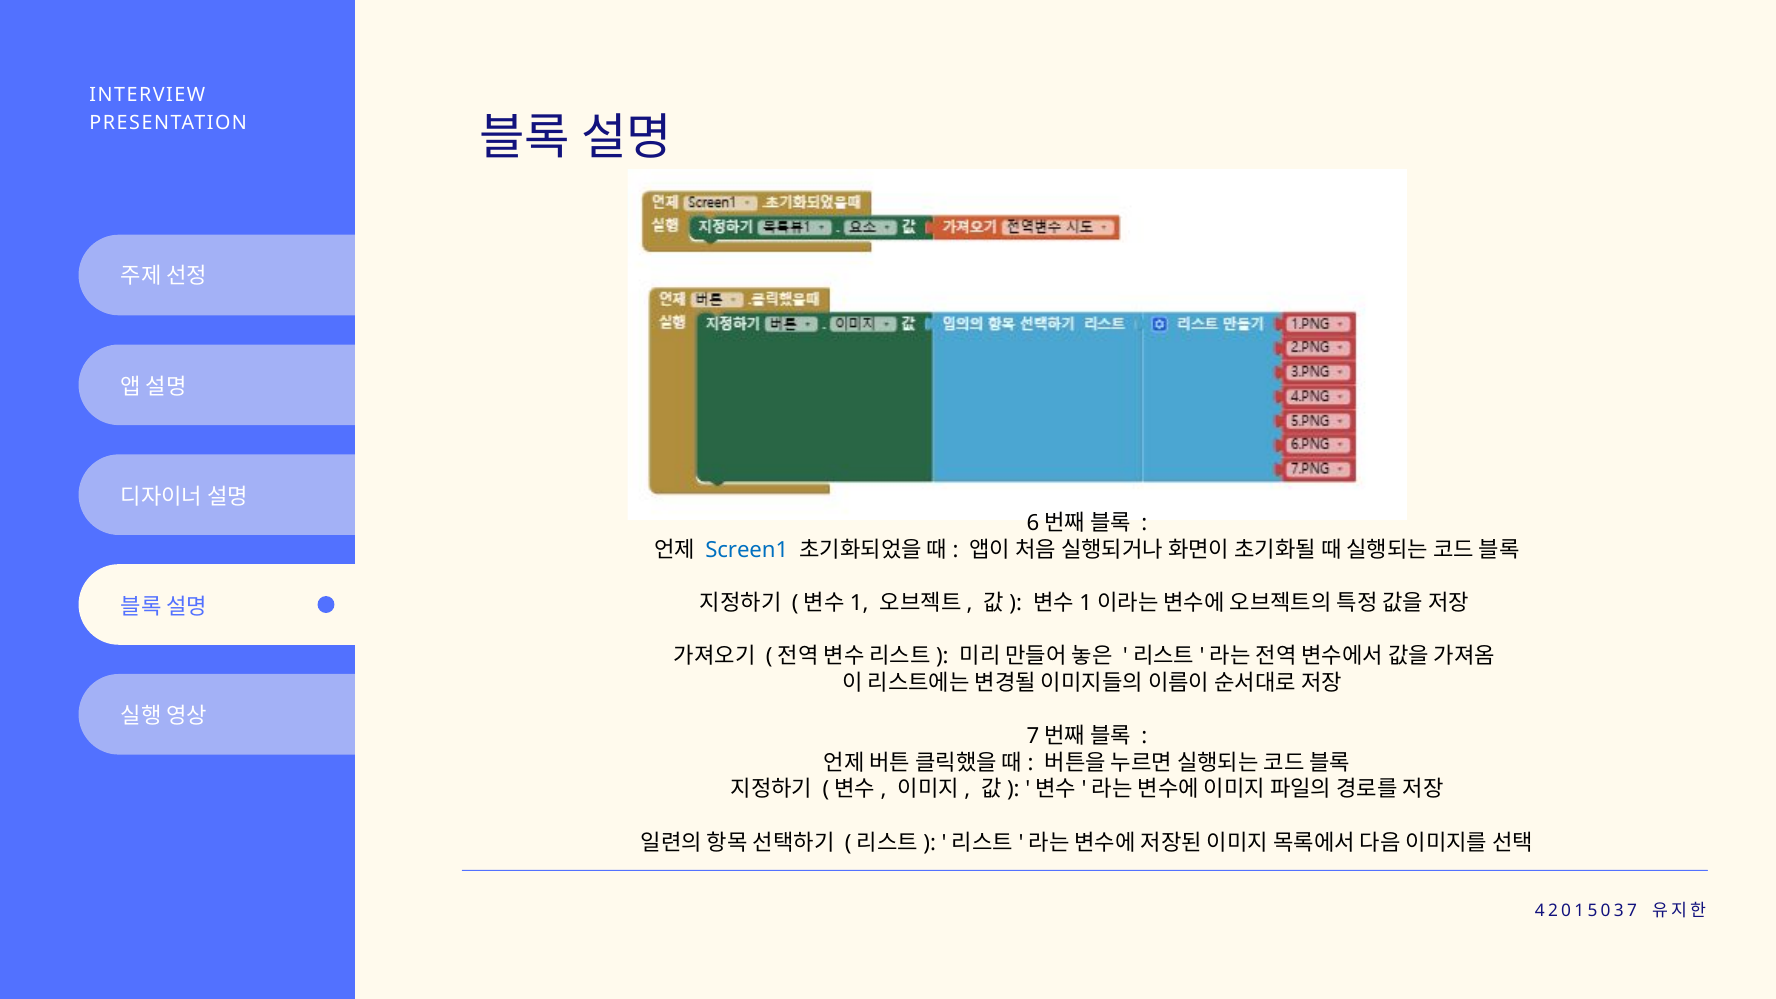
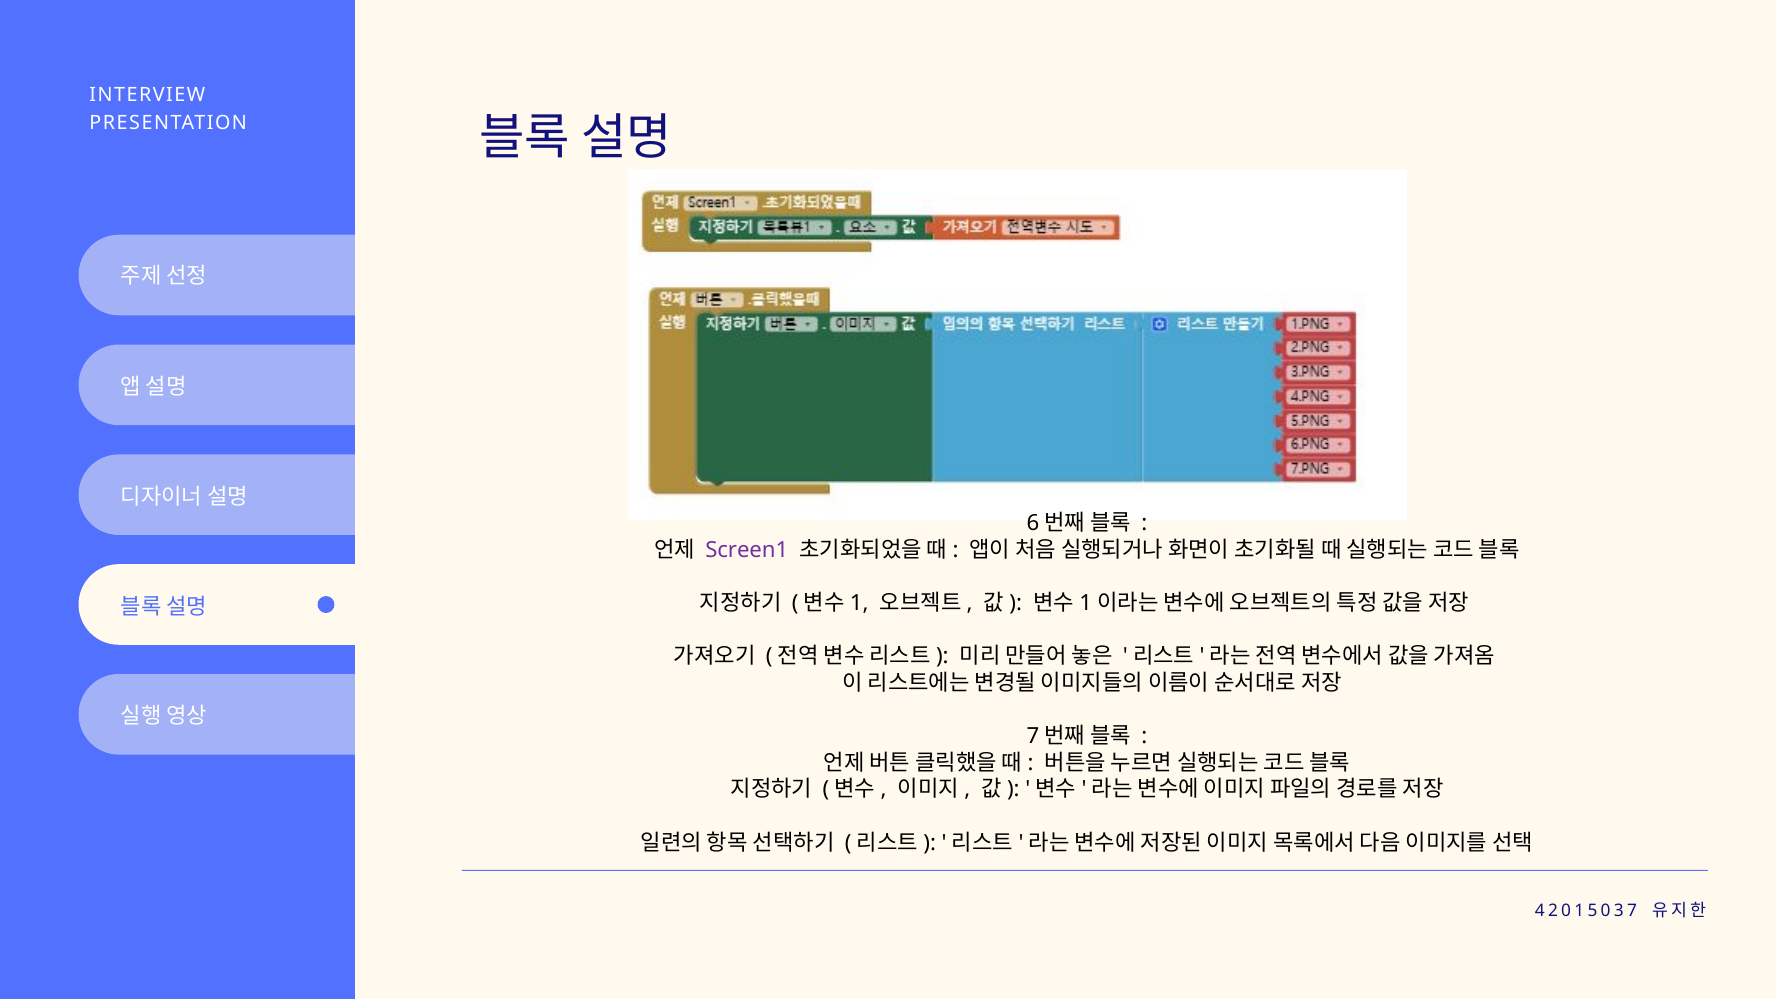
Screen1 colour: blue -> purple
